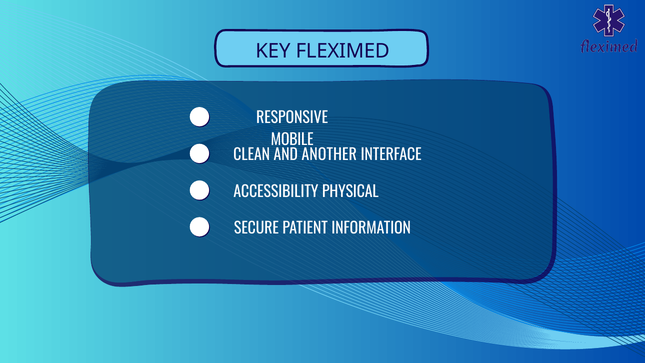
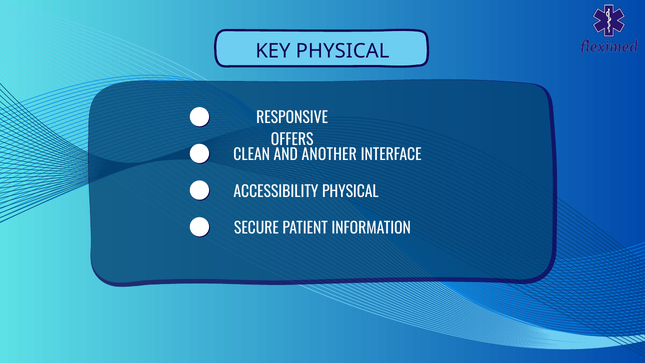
KEY FLEXIMED: FLEXIMED -> PHYSICAL
MOBILE: MOBILE -> OFFERS
